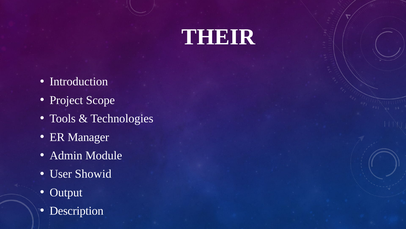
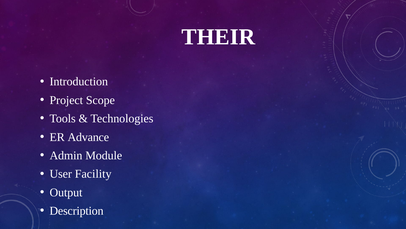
Manager: Manager -> Advance
Showid: Showid -> Facility
